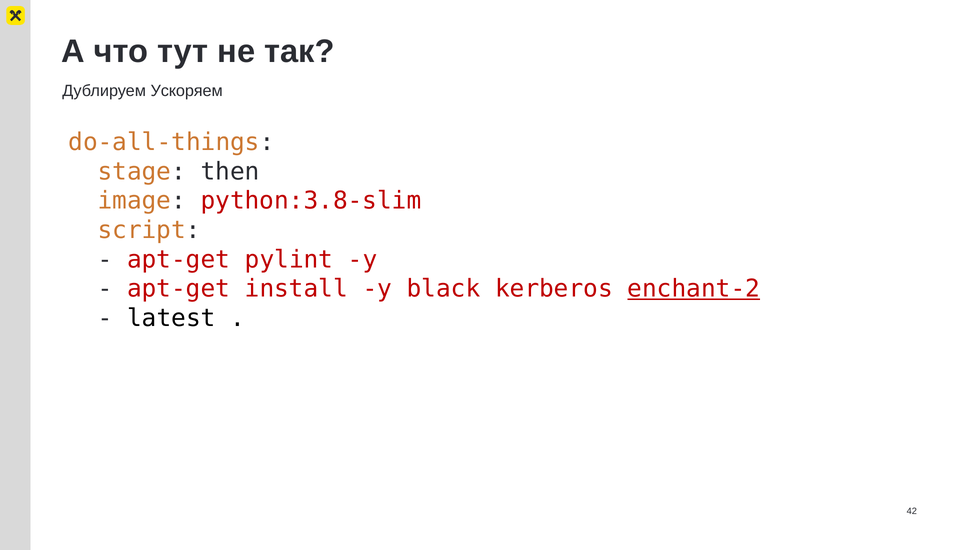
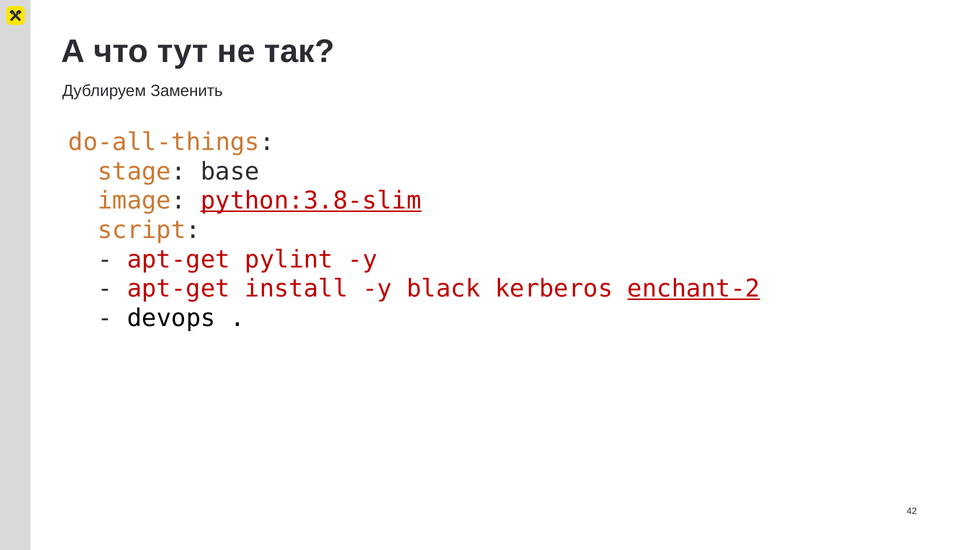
Ускоряем: Ускоряем -> Заменить
then: then -> base
python:3.8-slim underline: none -> present
latest: latest -> devops
